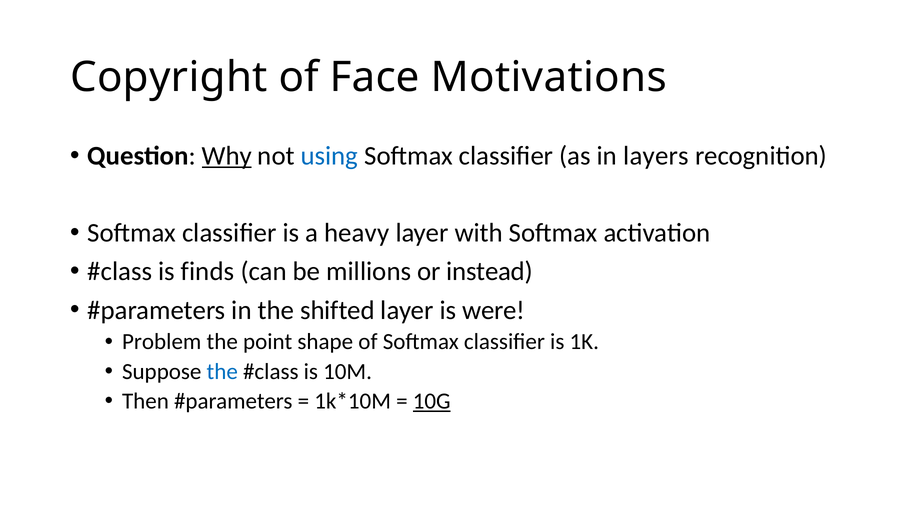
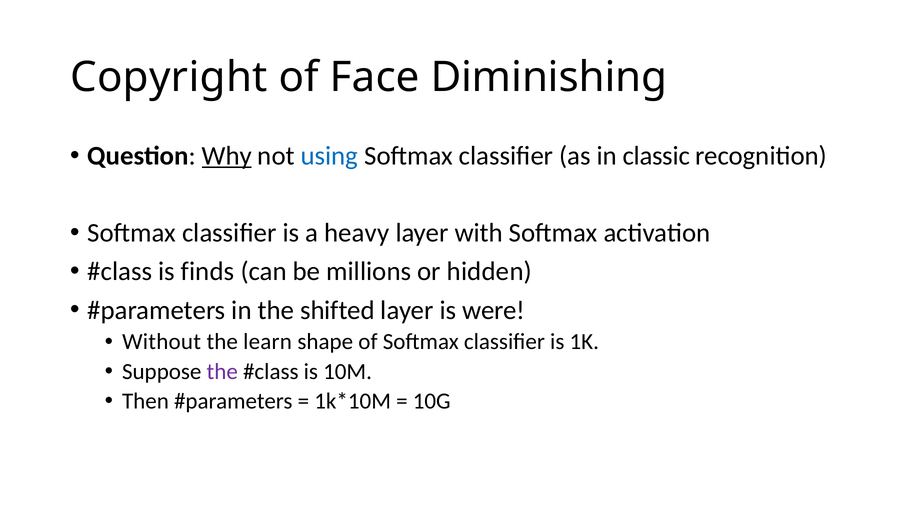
Motivations: Motivations -> Diminishing
layers: layers -> classic
instead: instead -> hidden
Problem: Problem -> Without
point: point -> learn
the at (222, 372) colour: blue -> purple
10G underline: present -> none
